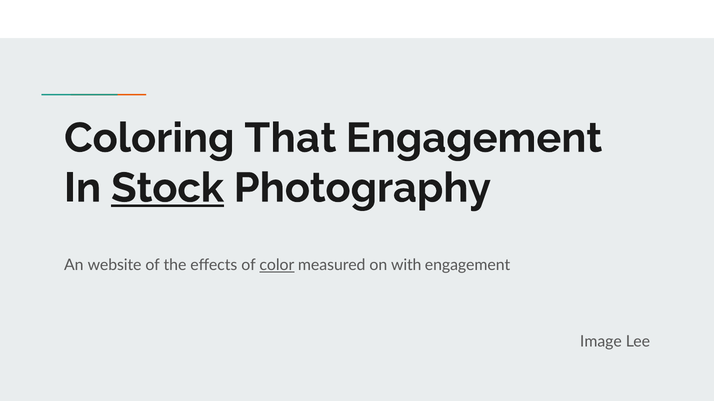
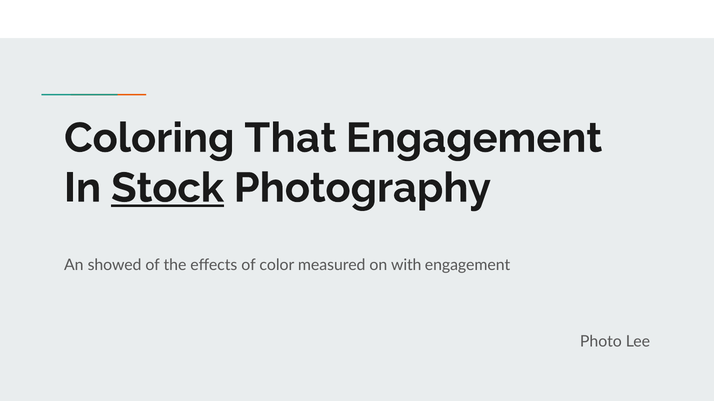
website: website -> showed
color underline: present -> none
Image: Image -> Photo
